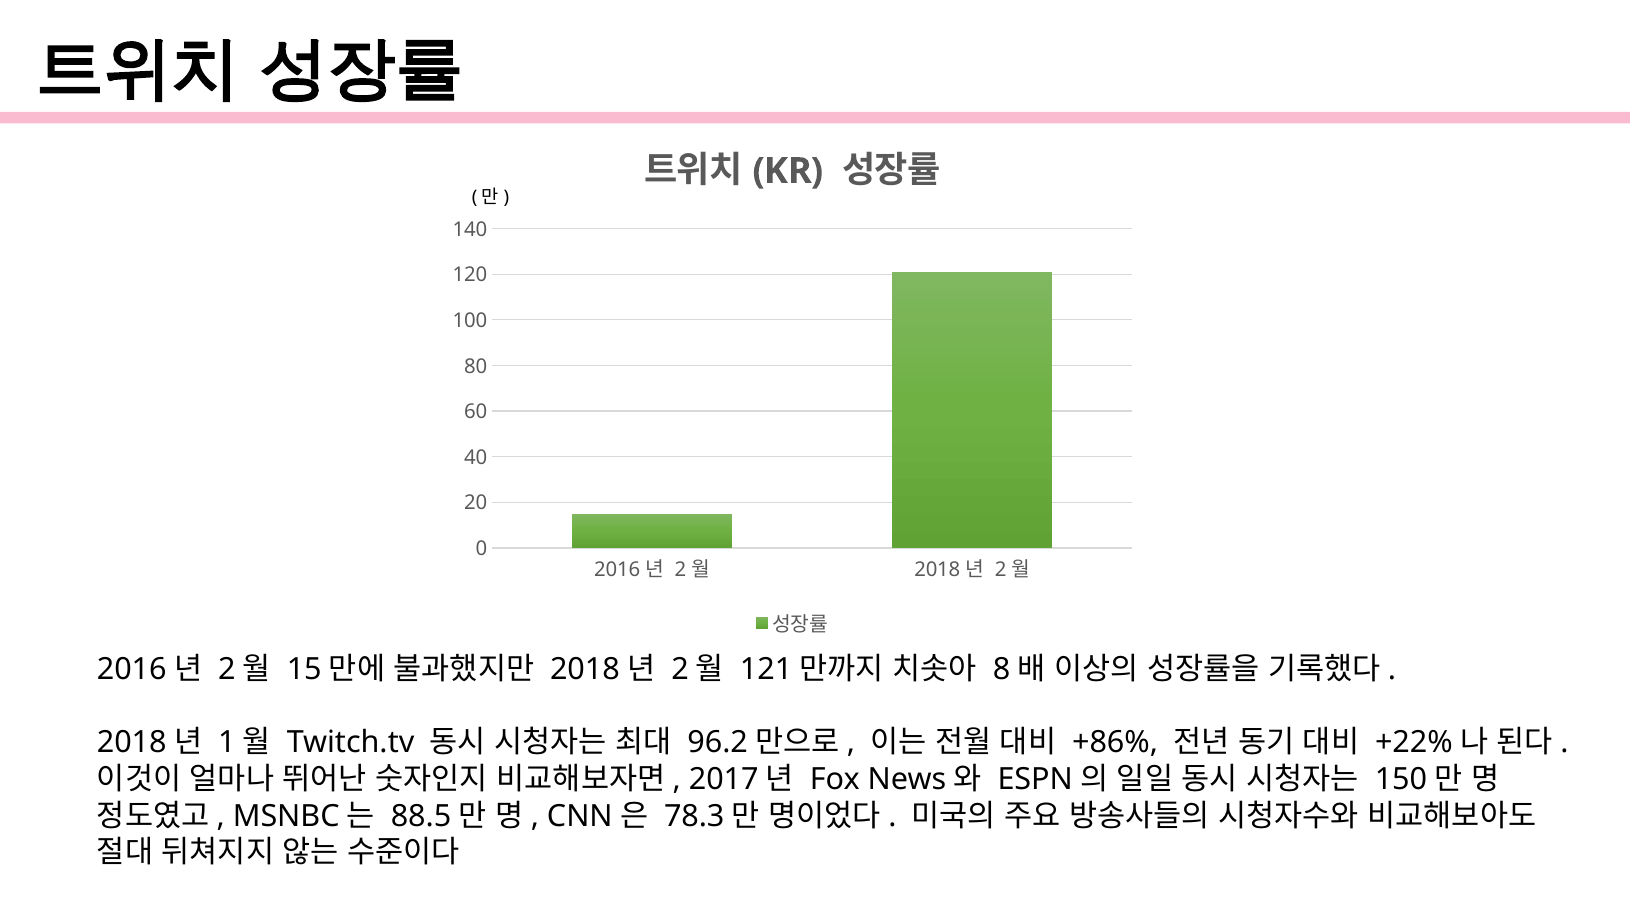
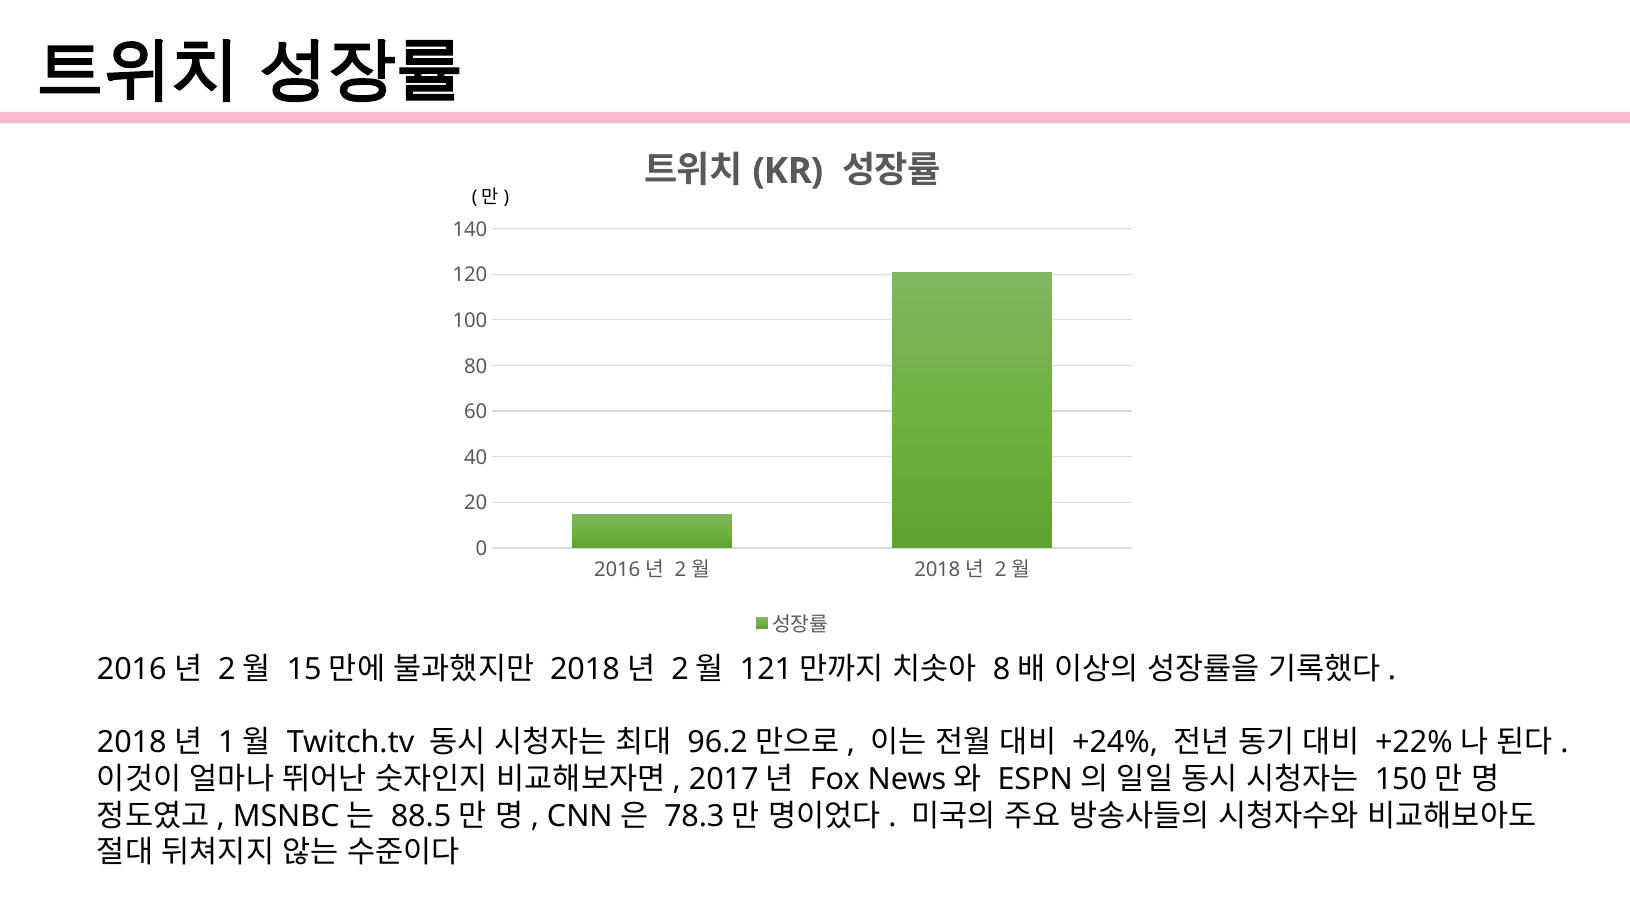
+86%: +86% -> +24%
